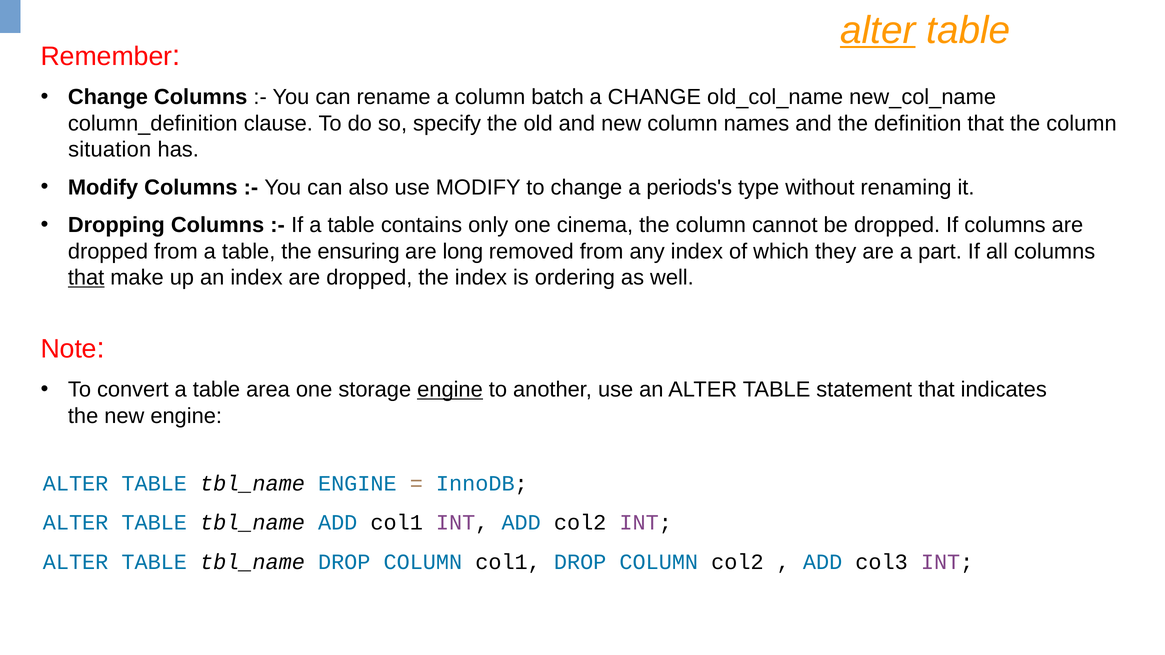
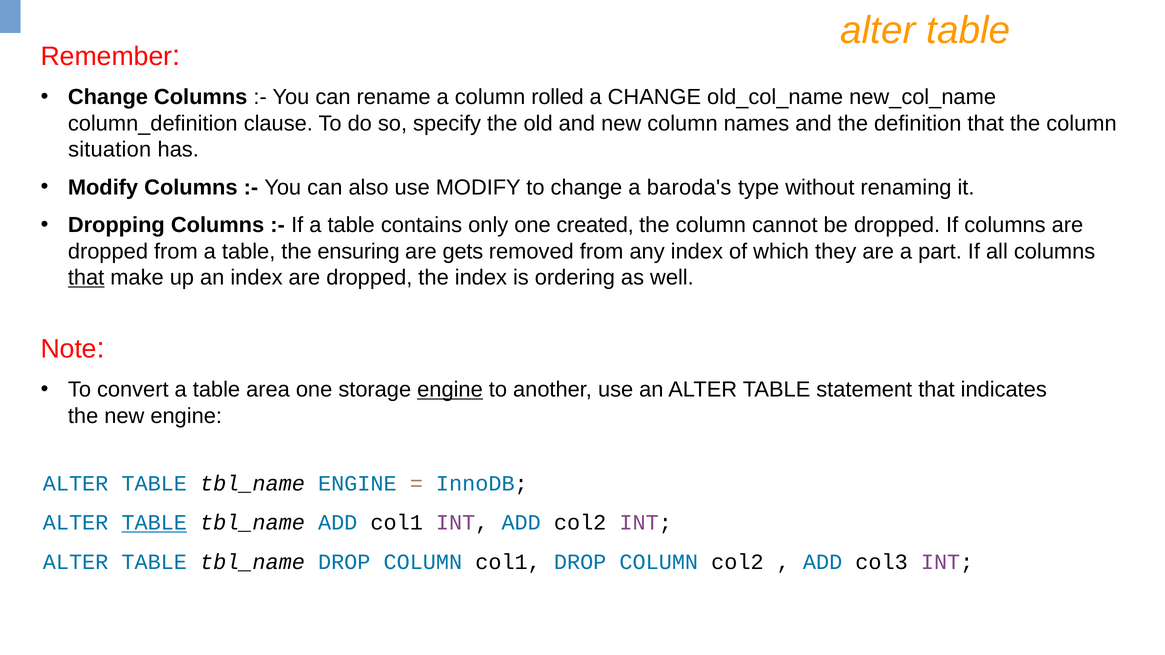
alter at (878, 30) underline: present -> none
batch: batch -> rolled
periods's: periods's -> baroda's
cinema: cinema -> created
long: long -> gets
TABLE at (154, 523) underline: none -> present
